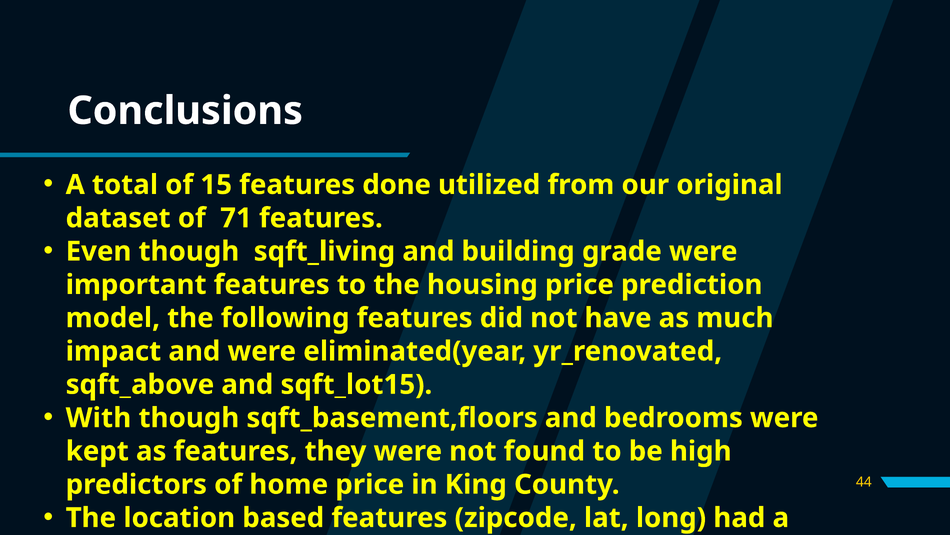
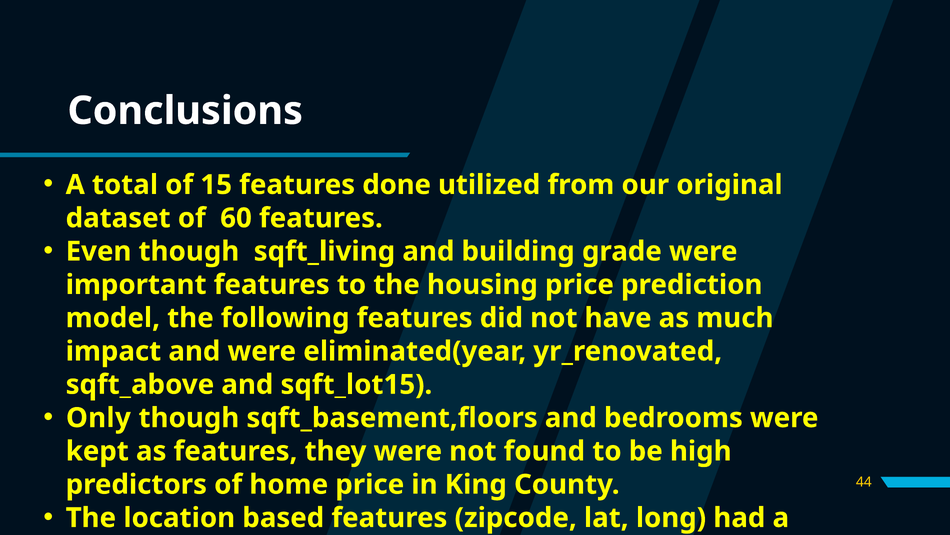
71: 71 -> 60
With: With -> Only
